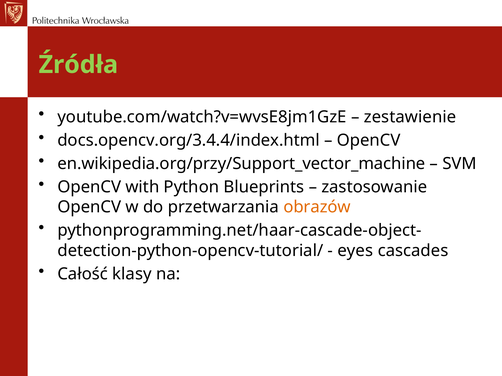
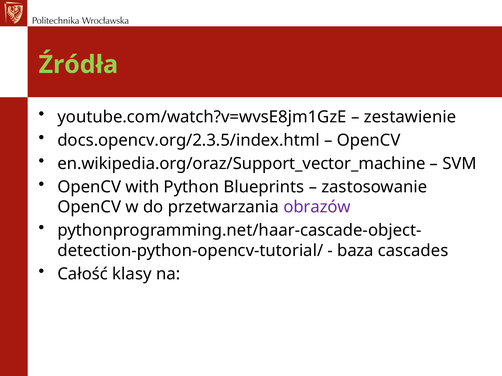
docs.opencv.org/3.4.4/index.html: docs.opencv.org/3.4.4/index.html -> docs.opencv.org/2.3.5/index.html
en.wikipedia.org/przy/Support_vector_machine: en.wikipedia.org/przy/Support_vector_machine -> en.wikipedia.org/oraz/Support_vector_machine
obrazów colour: orange -> purple
eyes: eyes -> baza
